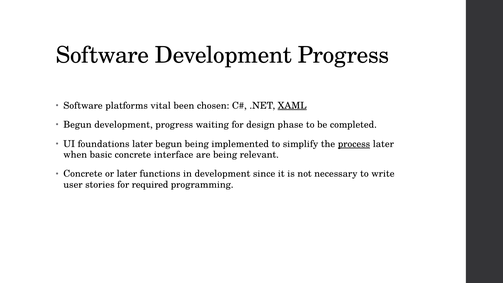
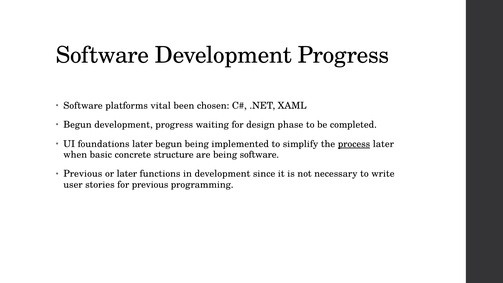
XAML underline: present -> none
interface: interface -> structure
being relevant: relevant -> software
Concrete at (83, 174): Concrete -> Previous
for required: required -> previous
